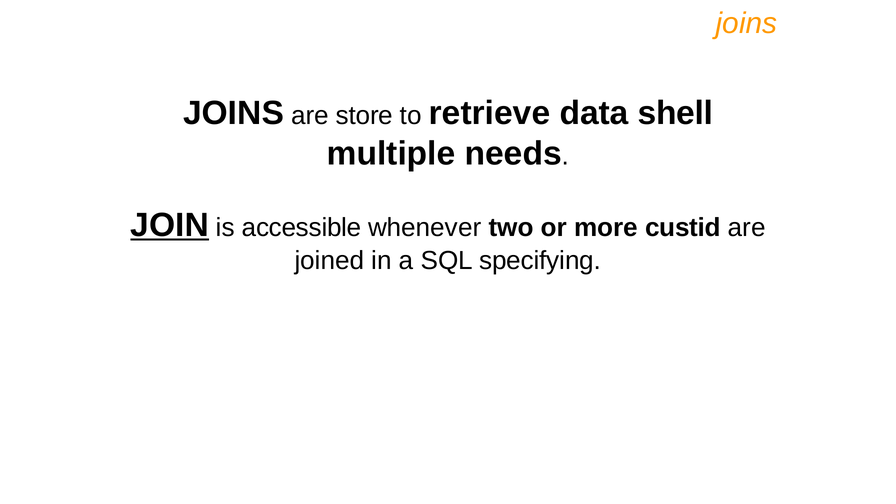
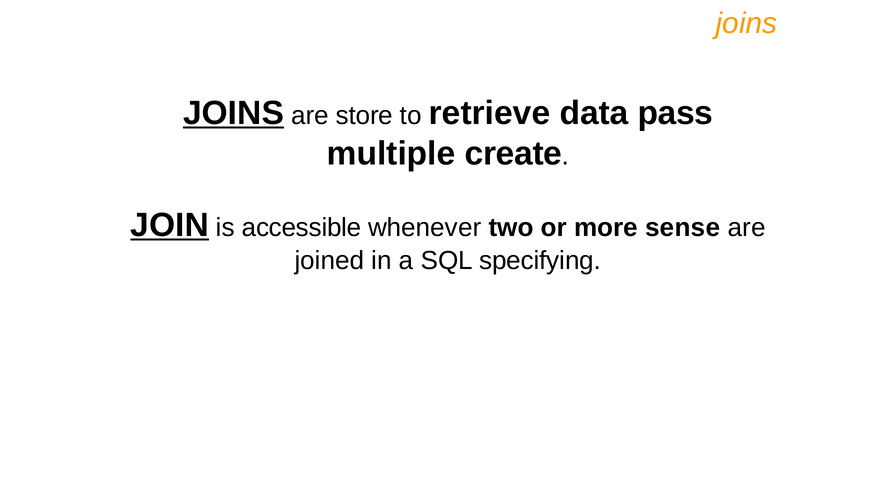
JOINS at (234, 113) underline: none -> present
shell: shell -> pass
needs: needs -> create
custid: custid -> sense
